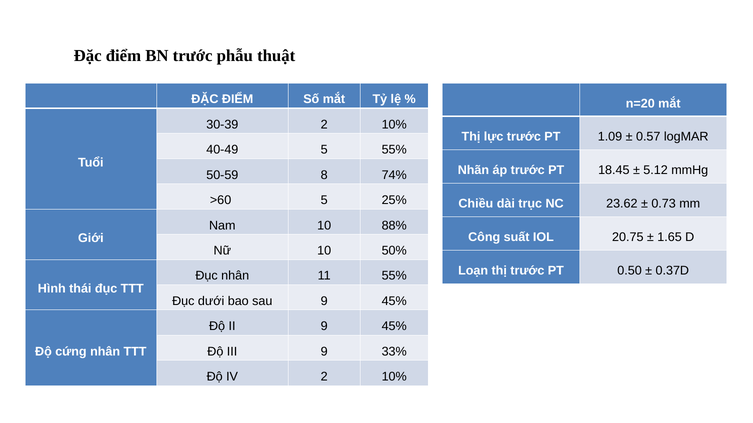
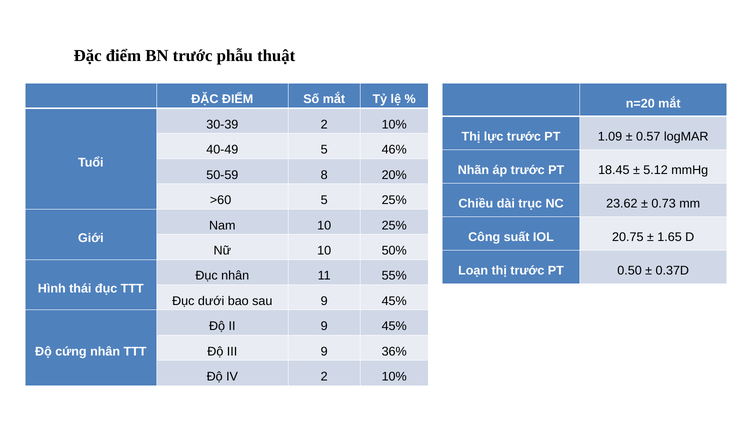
5 55%: 55% -> 46%
74%: 74% -> 20%
10 88%: 88% -> 25%
33%: 33% -> 36%
